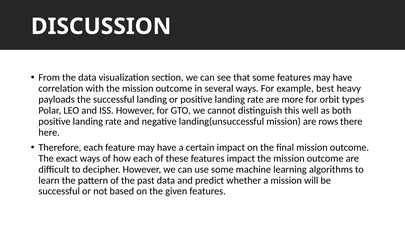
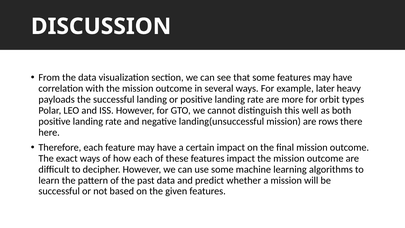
best: best -> later
